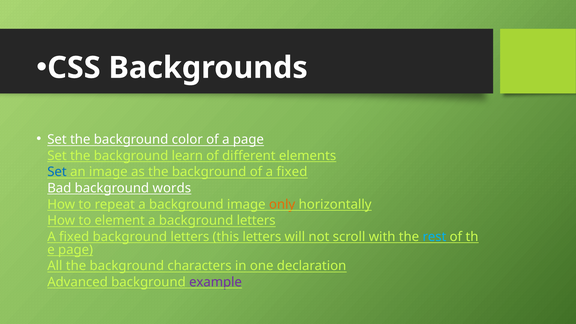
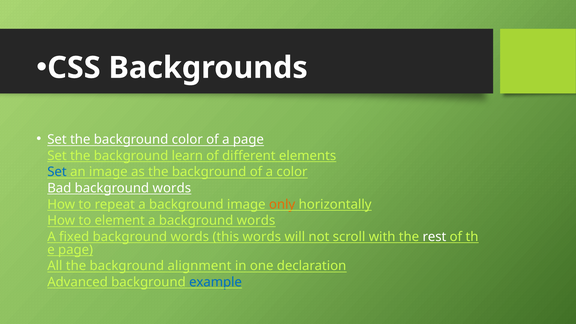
of a fixed: fixed -> color
a background letters: letters -> words
fixed background letters: letters -> words
this letters: letters -> words
rest colour: light blue -> white
characters: characters -> alignment
example colour: purple -> blue
